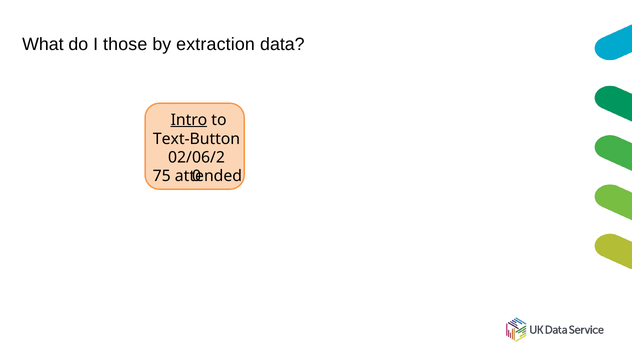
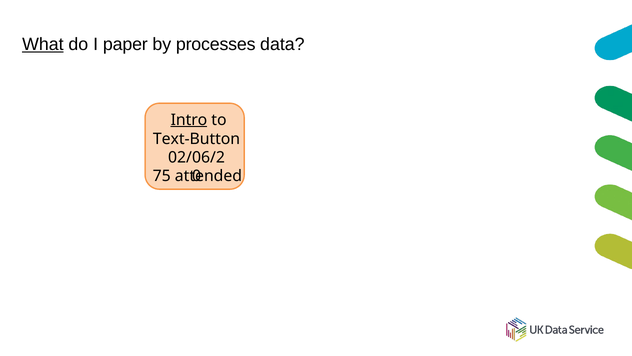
What underline: none -> present
those: those -> paper
extraction: extraction -> processes
